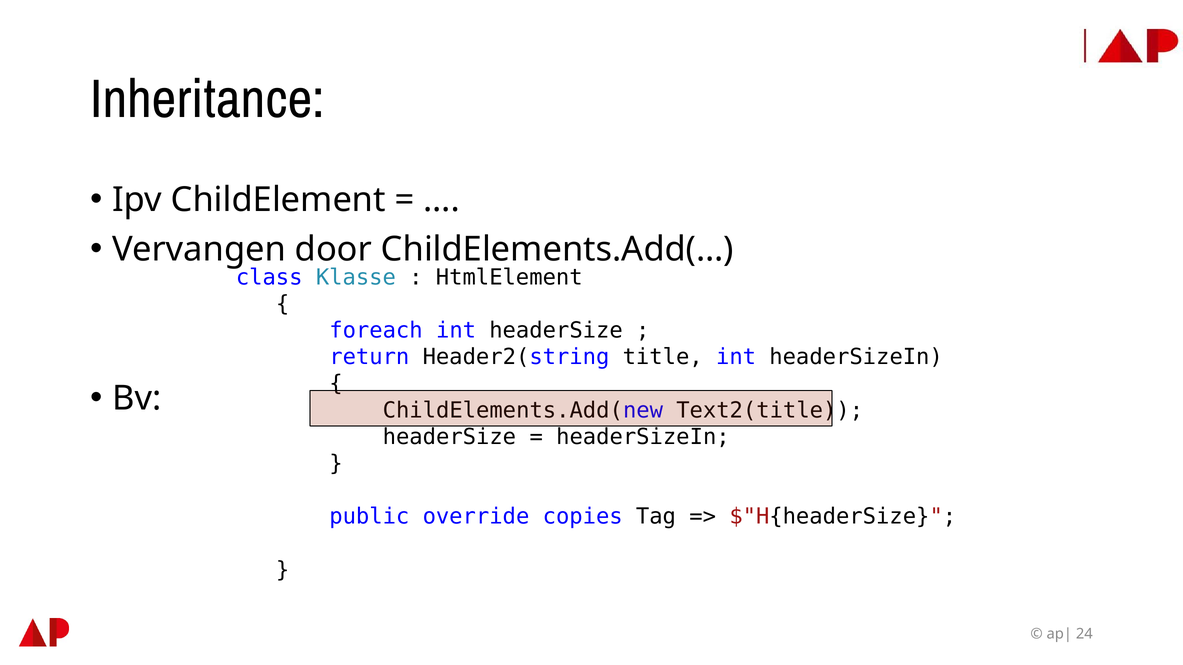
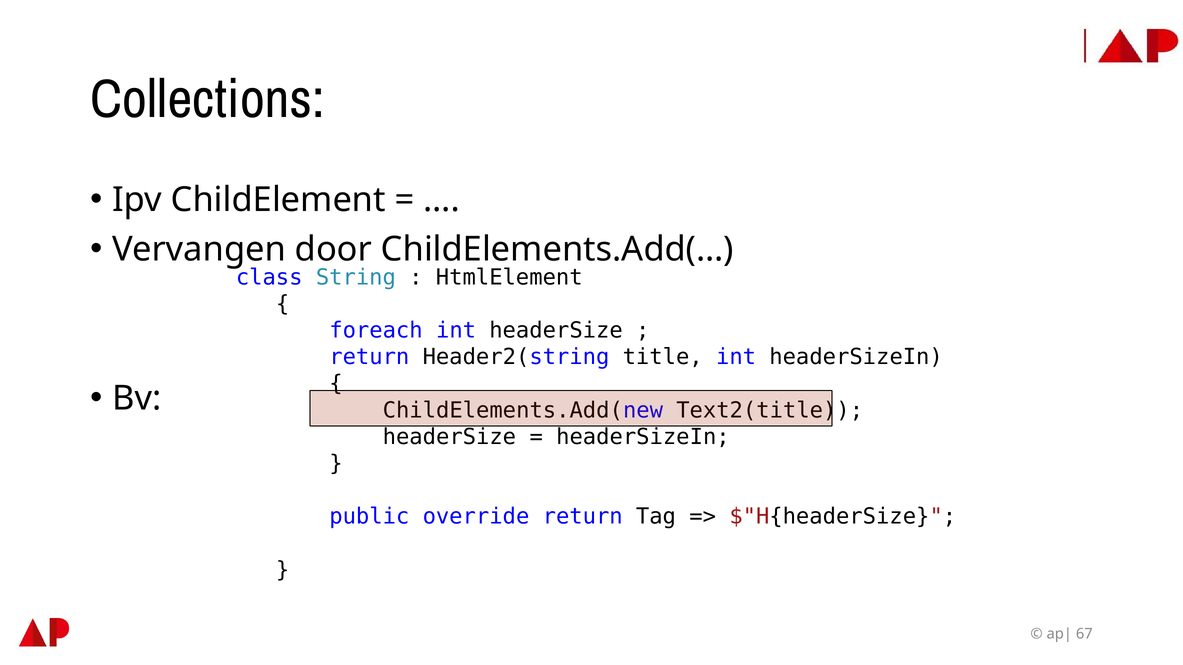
Inheritance: Inheritance -> Collections
Klasse: Klasse -> String
override copies: copies -> return
24: 24 -> 67
